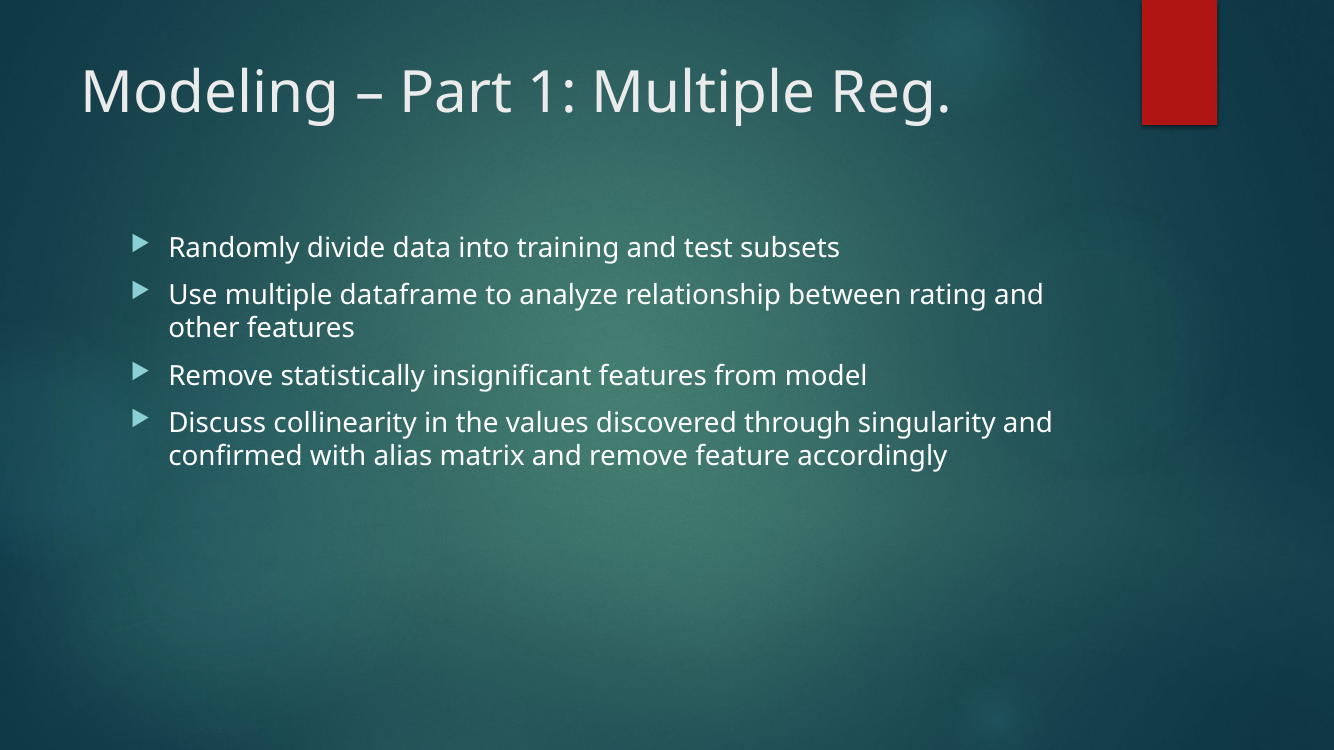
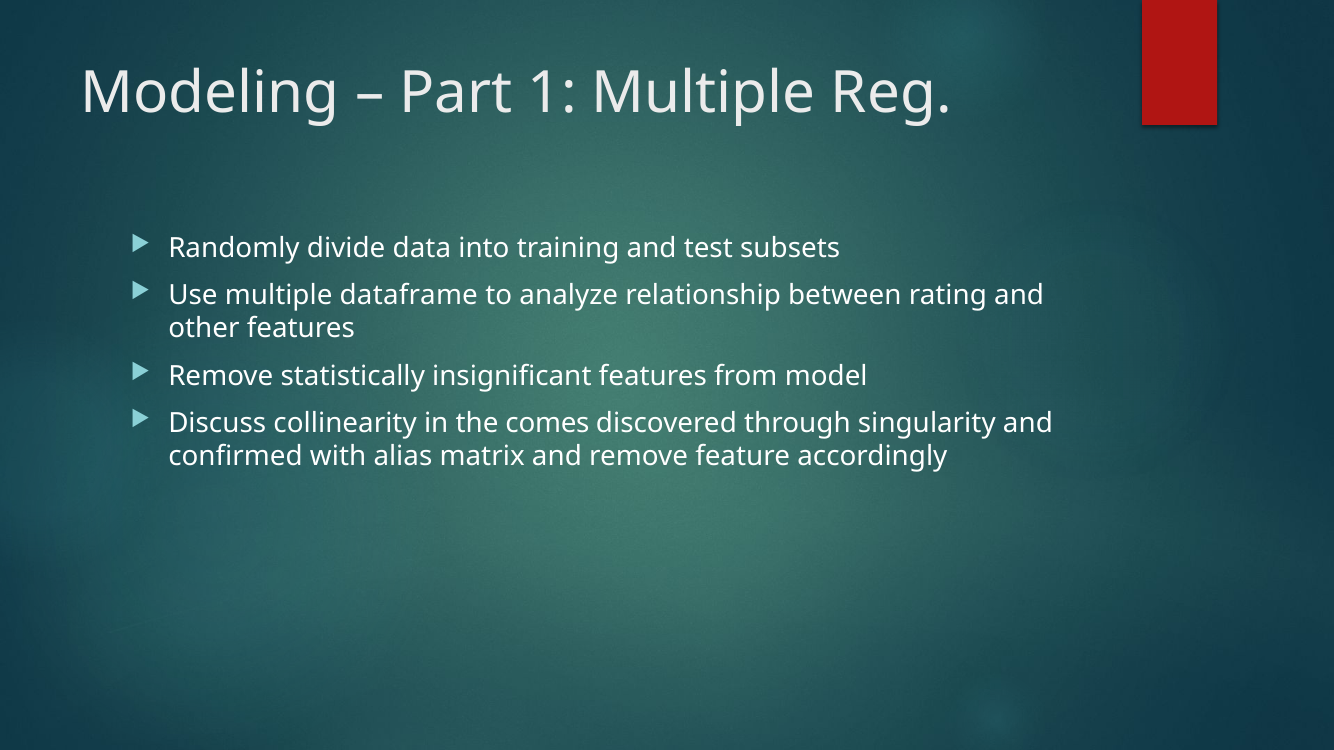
values: values -> comes
